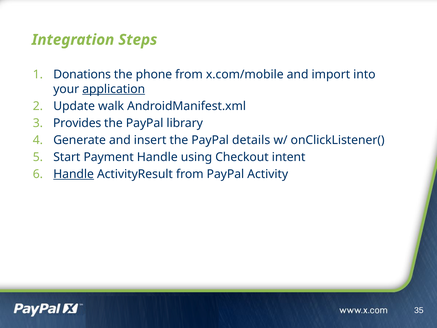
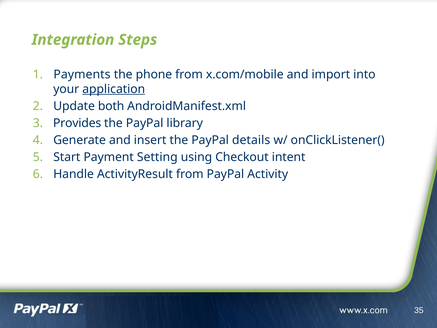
Donations: Donations -> Payments
walk: walk -> both
Payment Handle: Handle -> Setting
Handle at (74, 174) underline: present -> none
